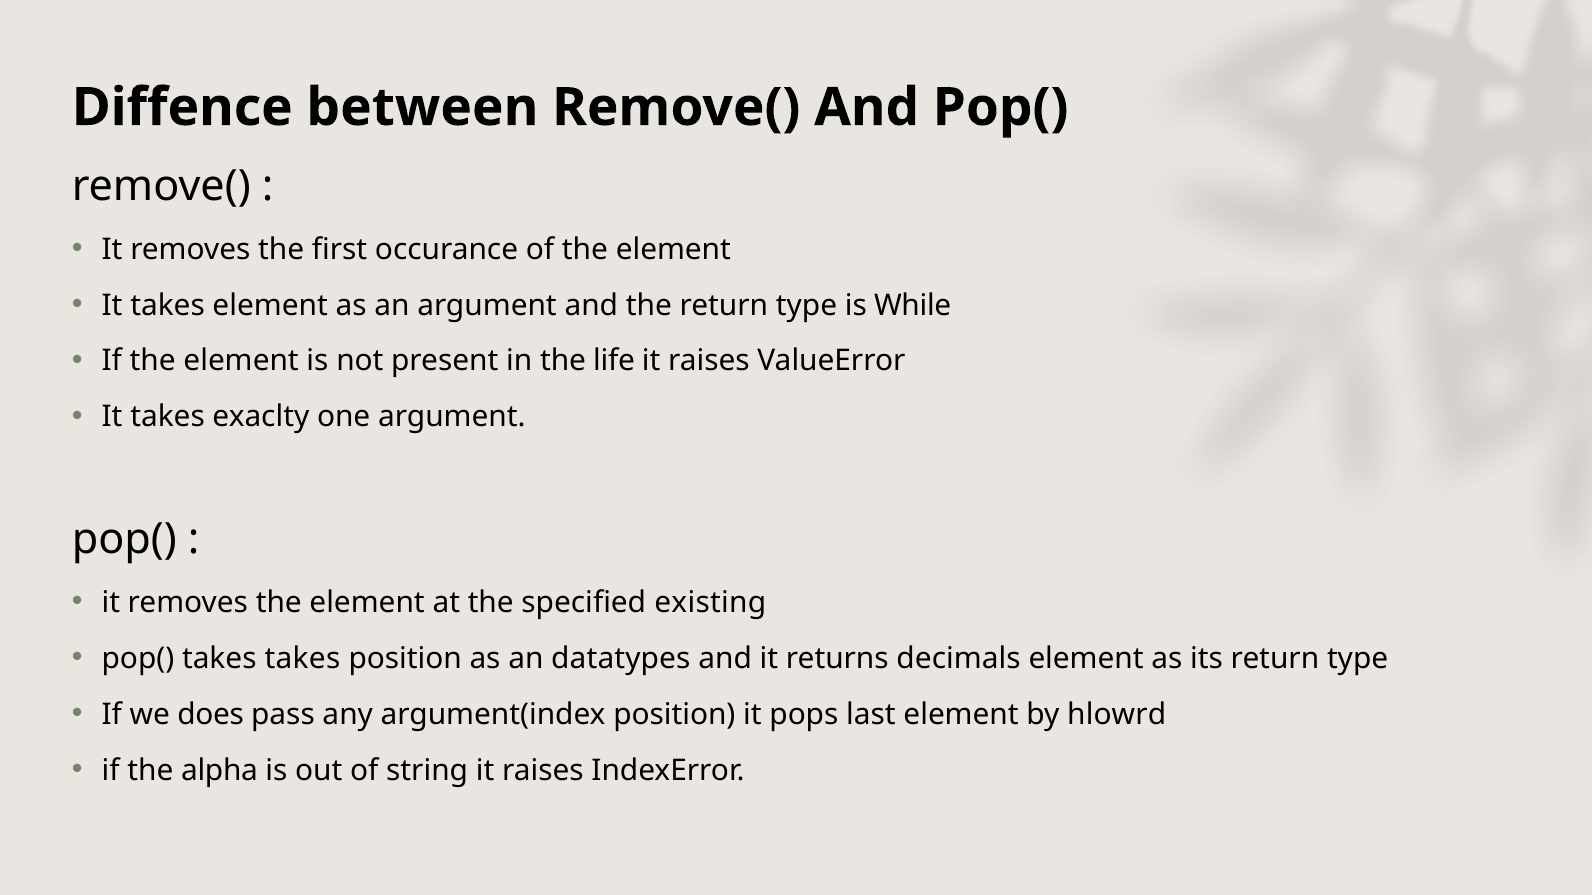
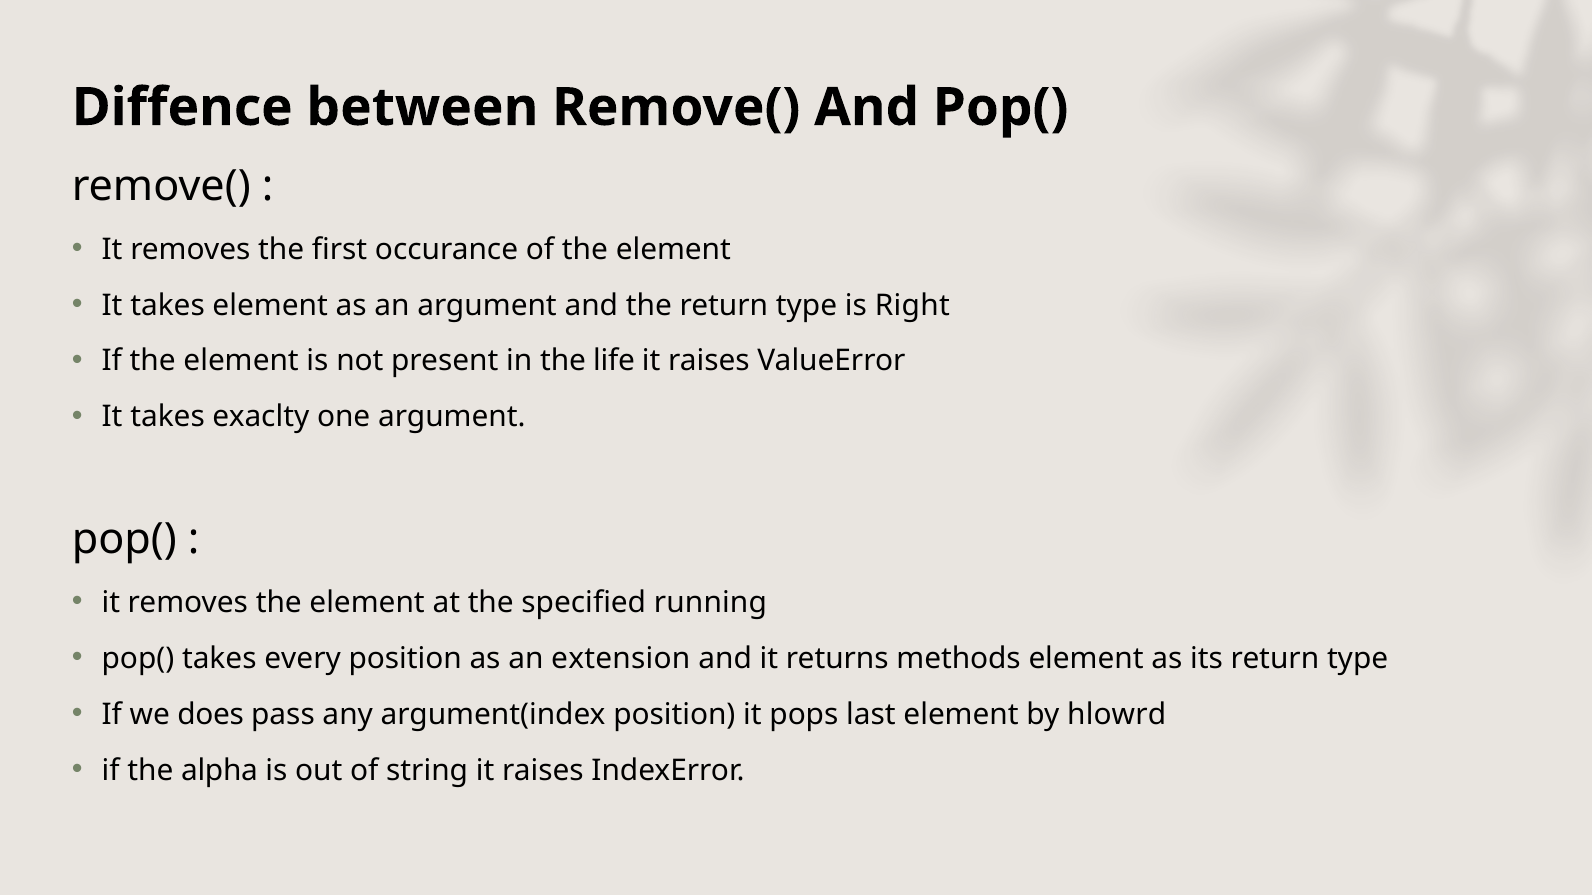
While: While -> Right
existing: existing -> running
takes takes: takes -> every
datatypes: datatypes -> extension
decimals: decimals -> methods
